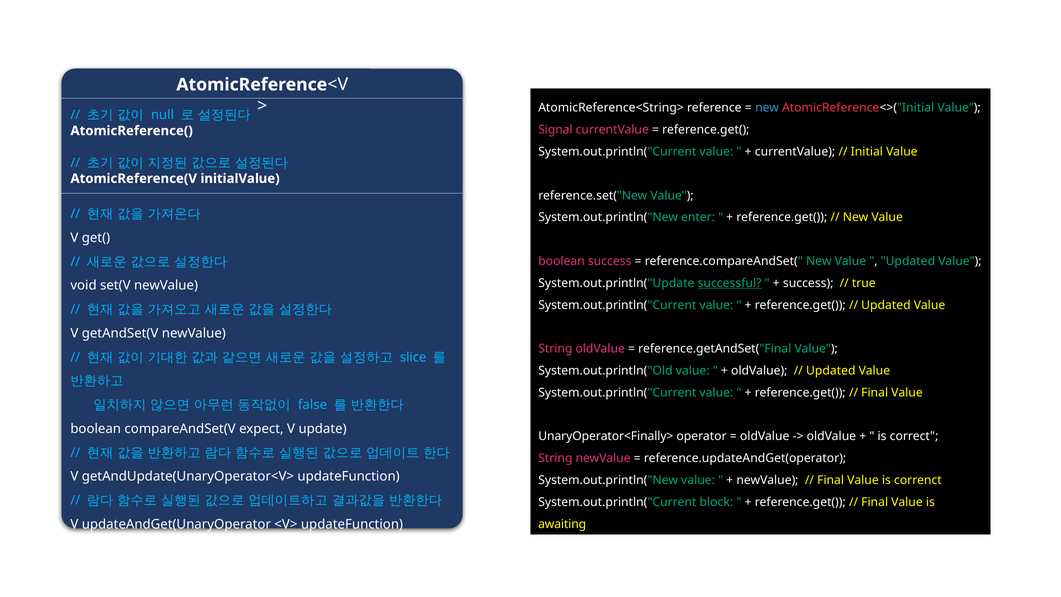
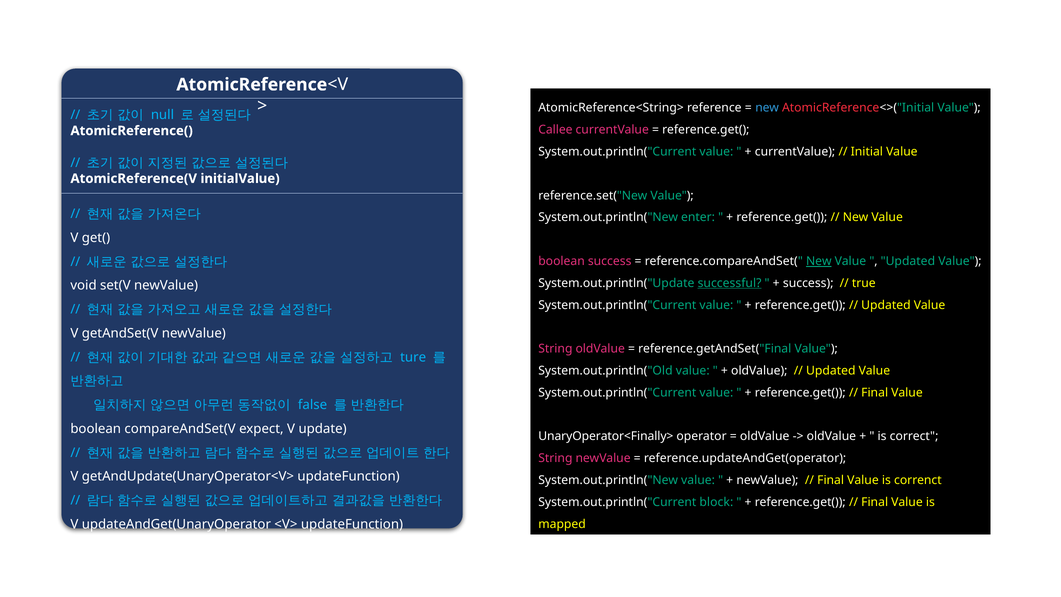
Signal: Signal -> Callee
New at (819, 261) underline: none -> present
slice: slice -> ture
awaiting: awaiting -> mapped
